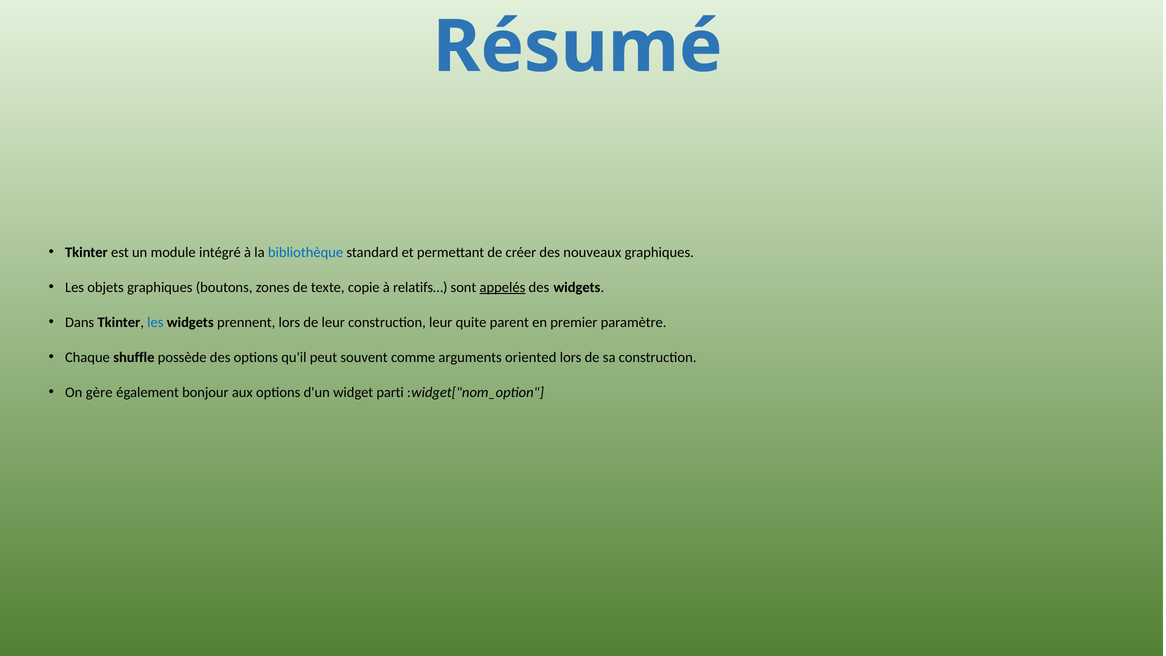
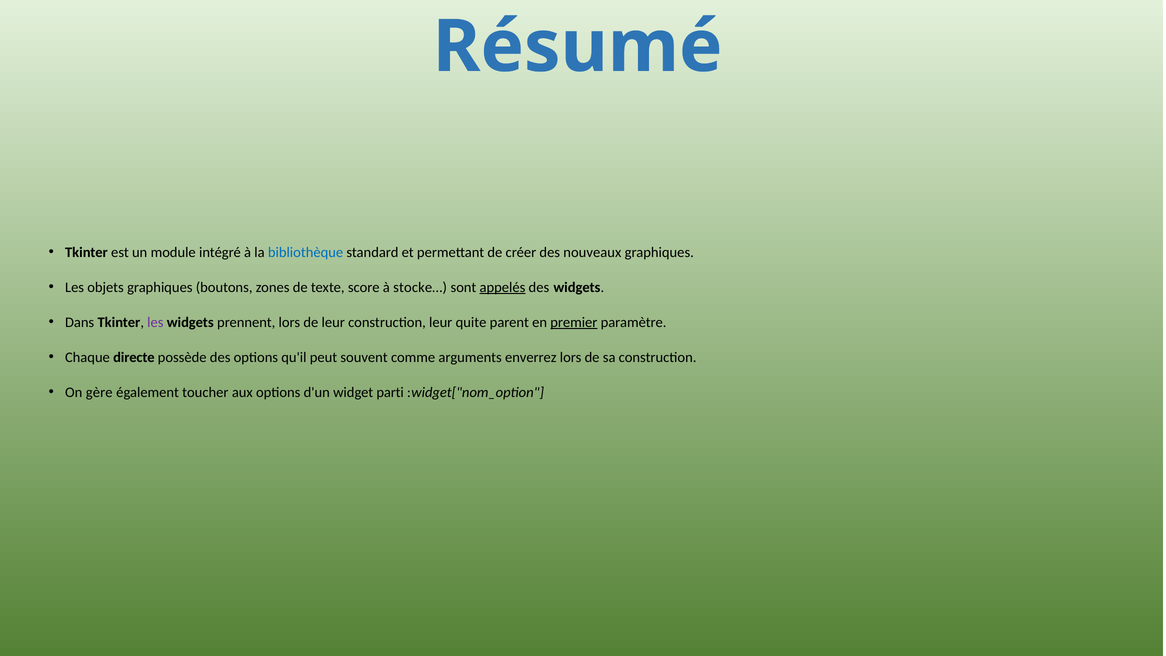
copie: copie -> score
relatifs…: relatifs… -> stocke…
les at (155, 322) colour: blue -> purple
premier underline: none -> present
shuffle: shuffle -> directe
oriented: oriented -> enverrez
bonjour: bonjour -> toucher
